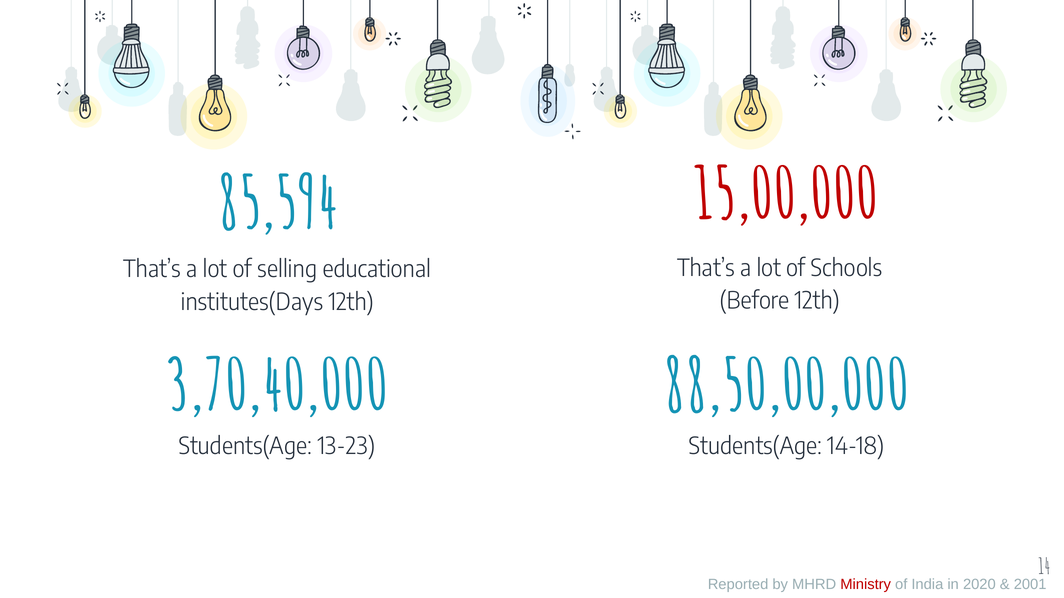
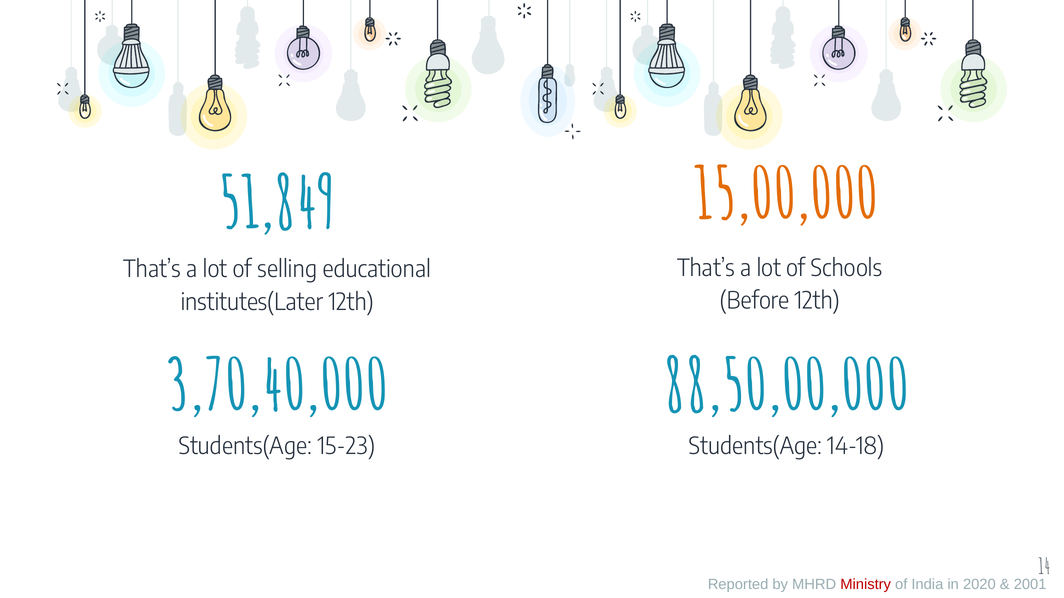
15,00,000 colour: red -> orange
85,594: 85,594 -> 51,849
institutes(Days: institutes(Days -> institutes(Later
13-23: 13-23 -> 15-23
